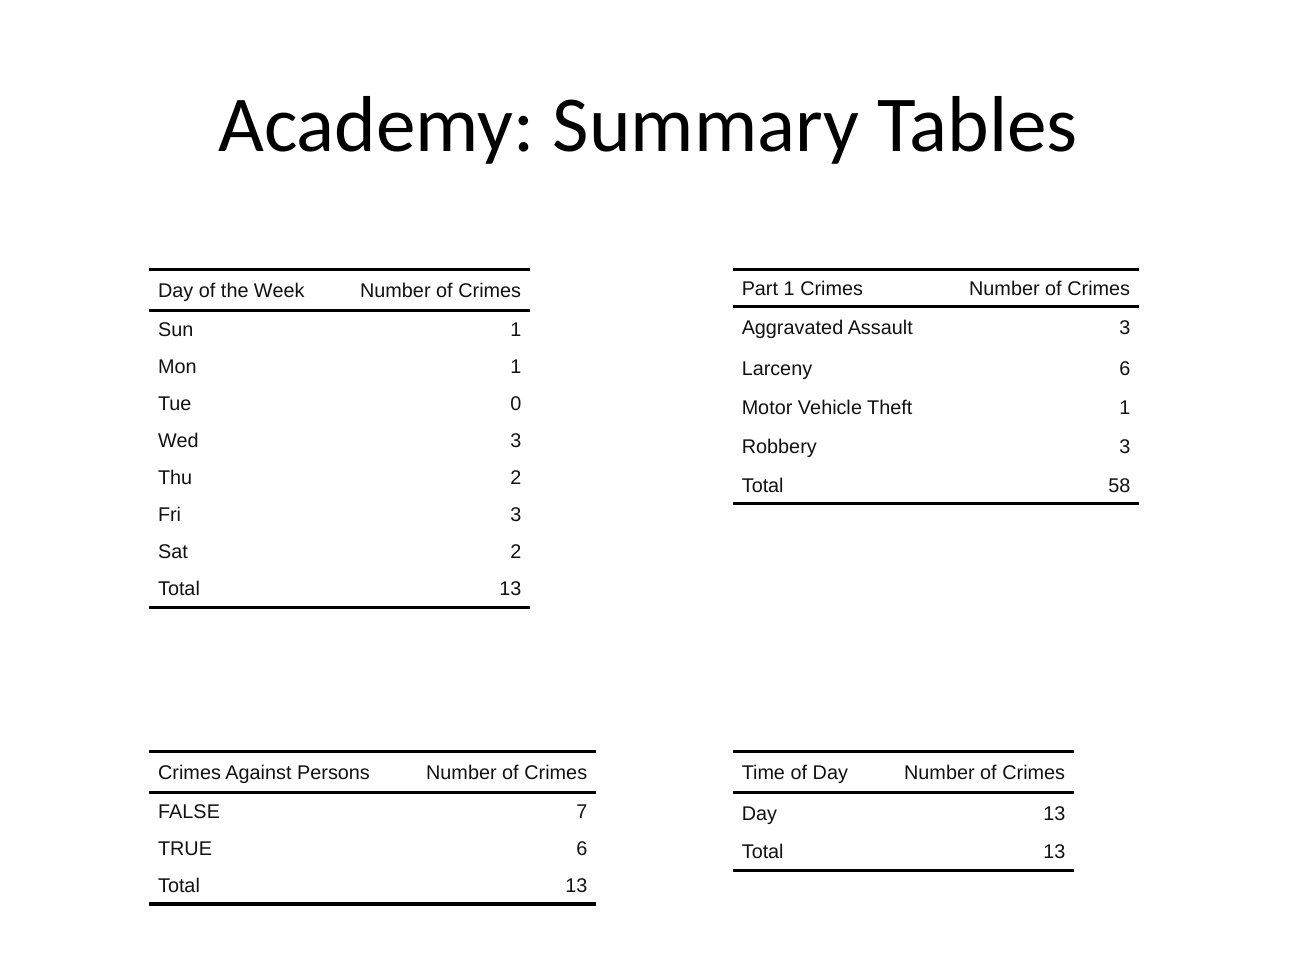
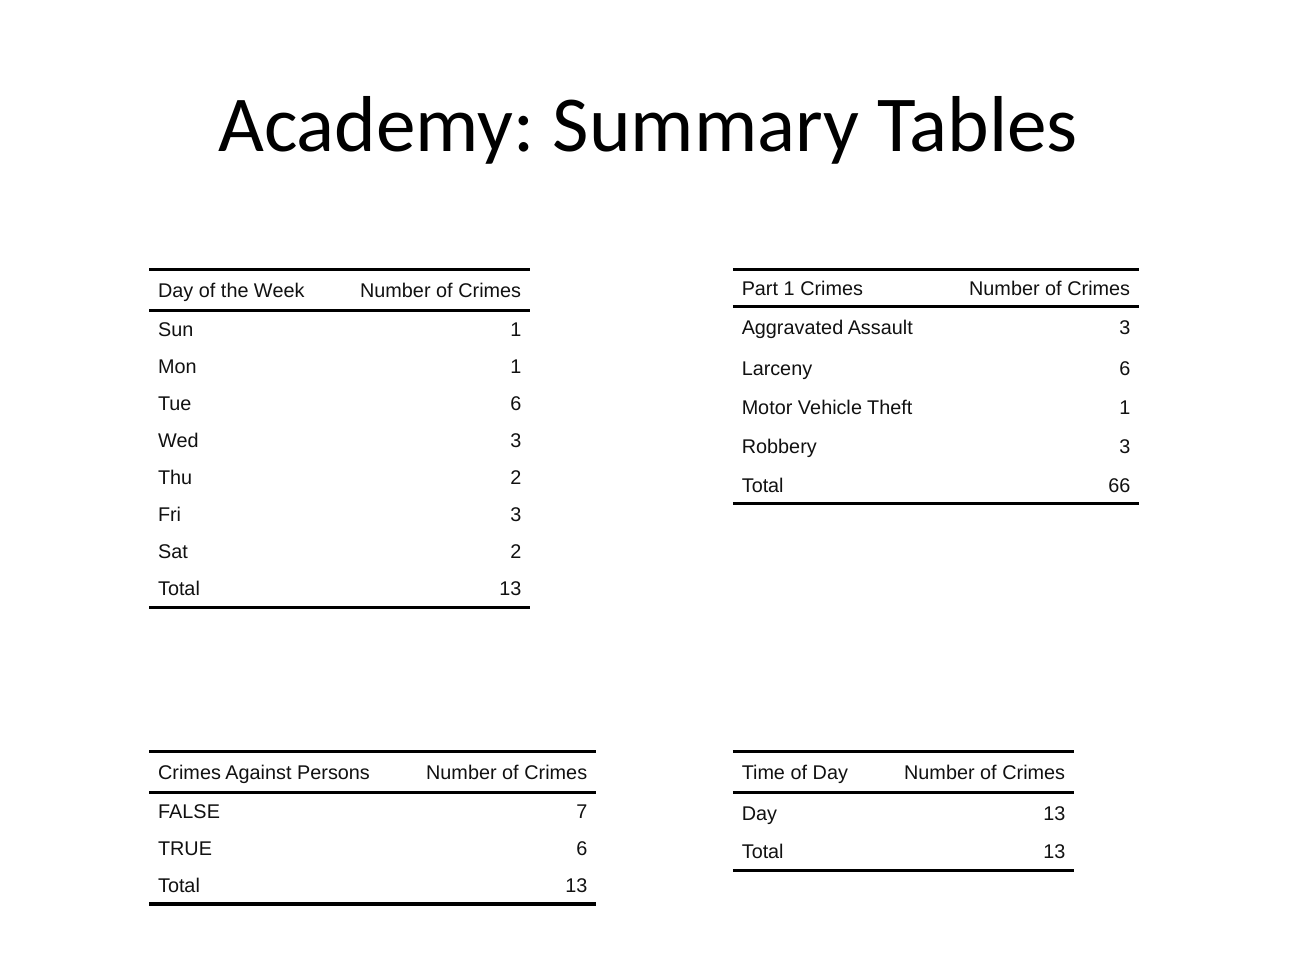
Tue 0: 0 -> 6
58: 58 -> 66
